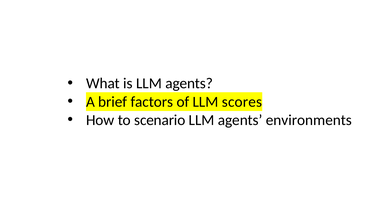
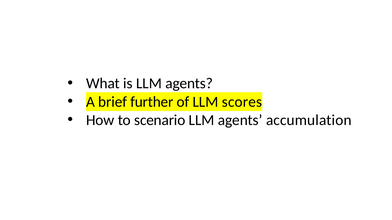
factors: factors -> further
environments: environments -> accumulation
